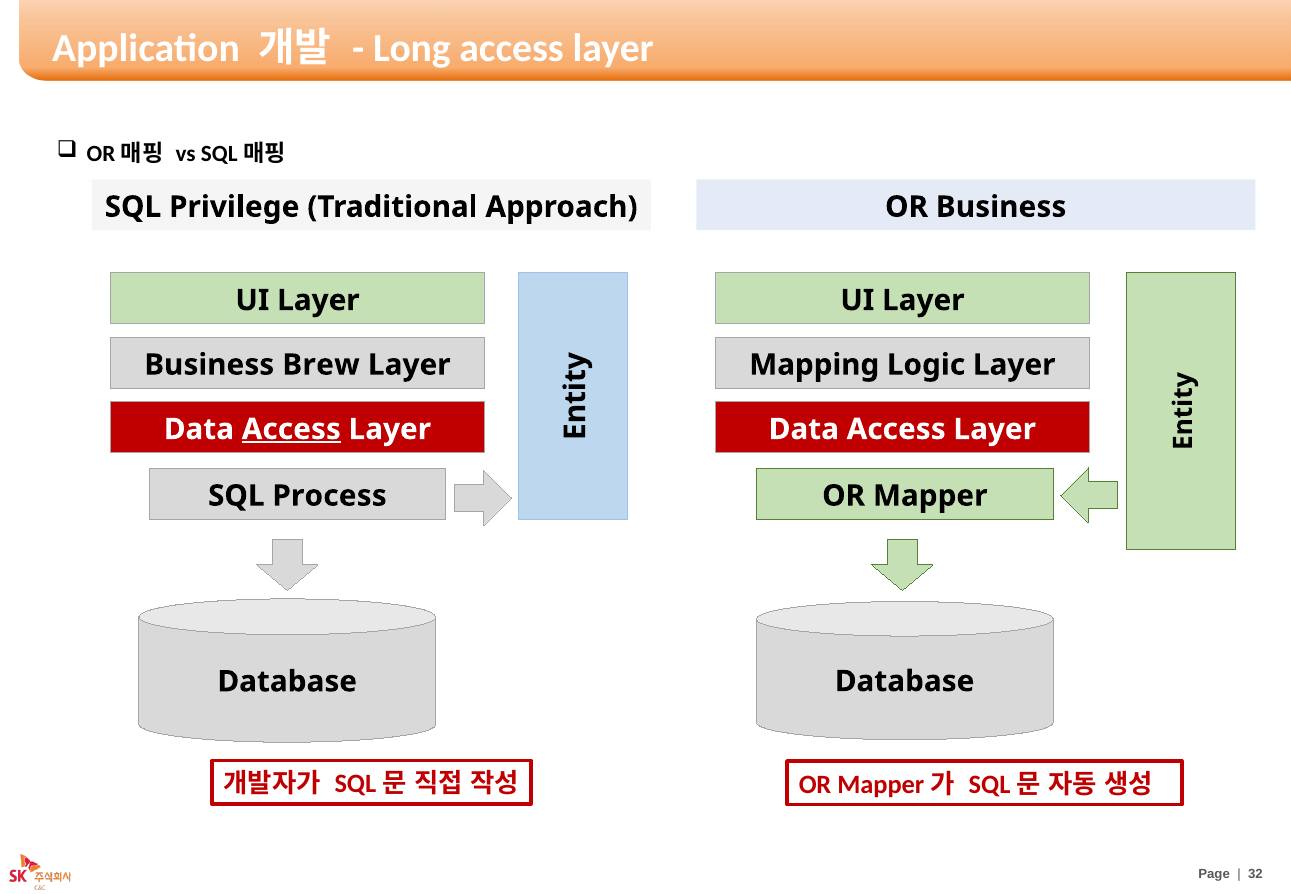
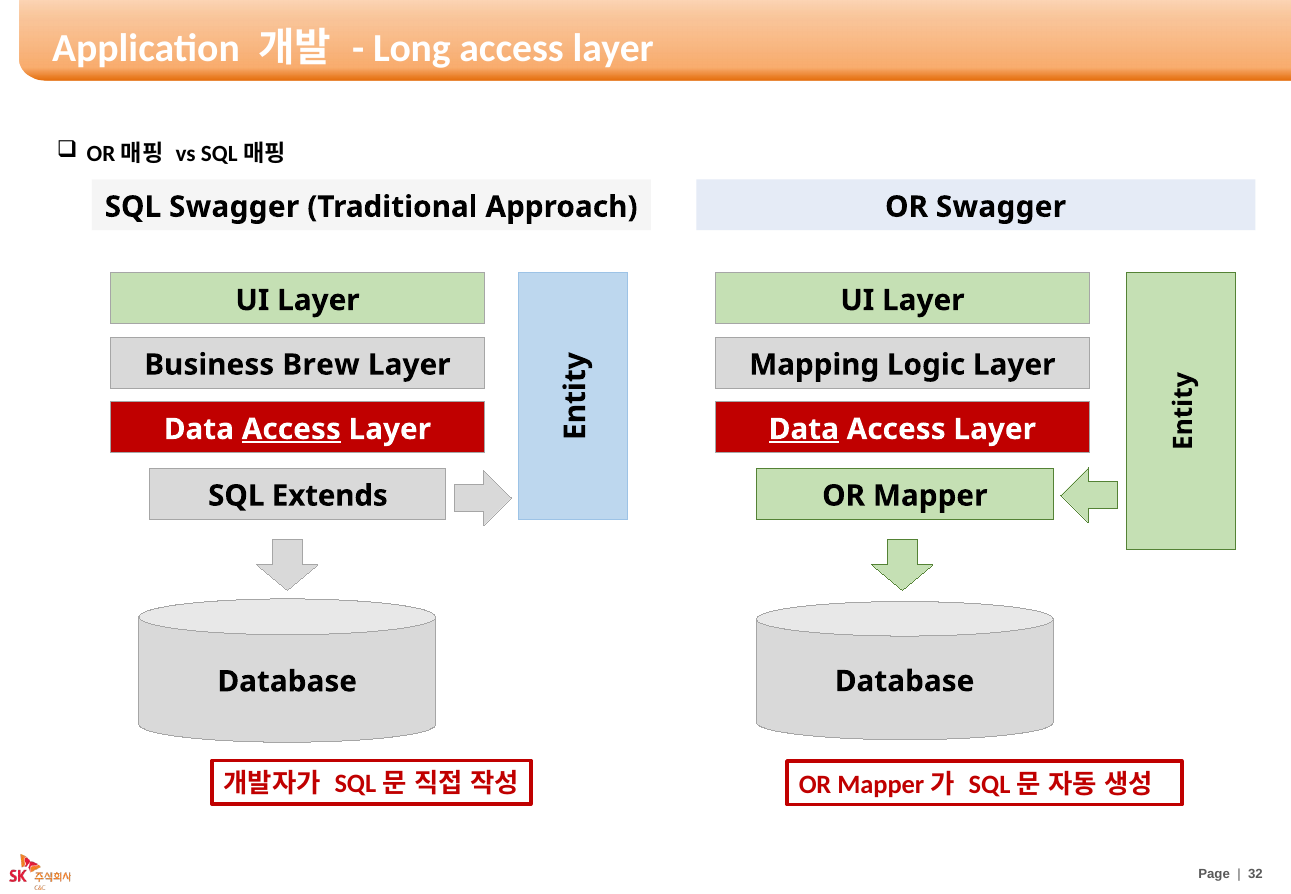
SQL Privilege: Privilege -> Swagger
OR Business: Business -> Swagger
Data at (804, 429) underline: none -> present
Process: Process -> Extends
